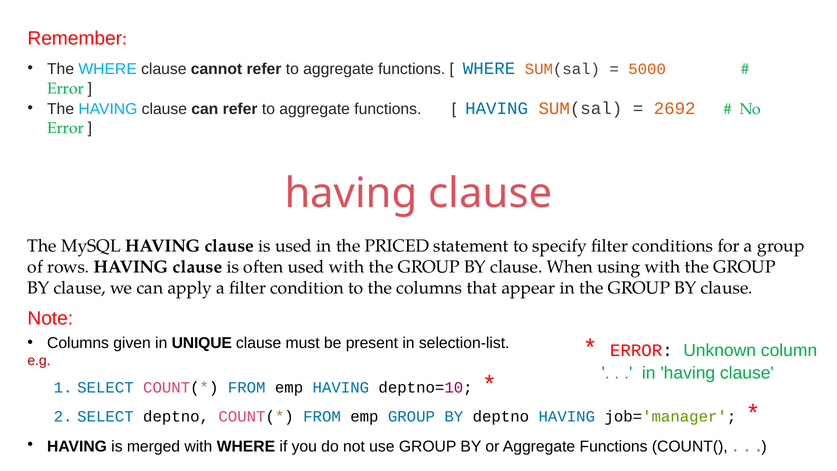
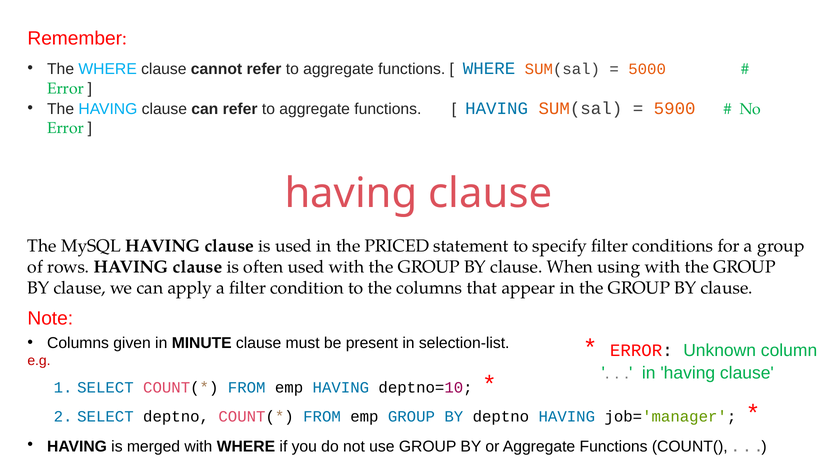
2692: 2692 -> 5900
UNIQUE: UNIQUE -> MINUTE
